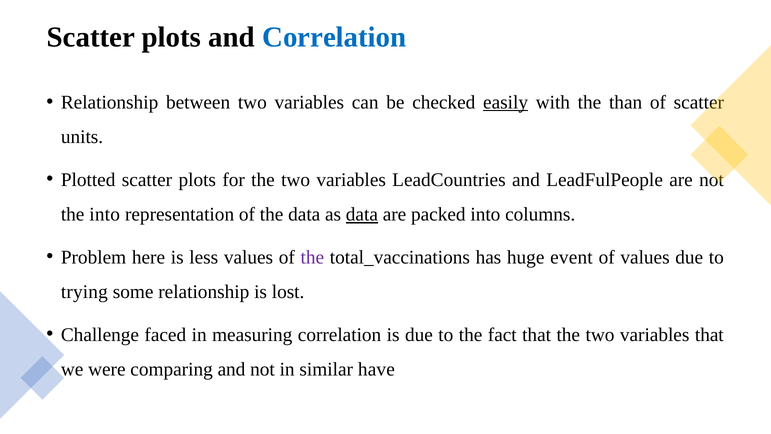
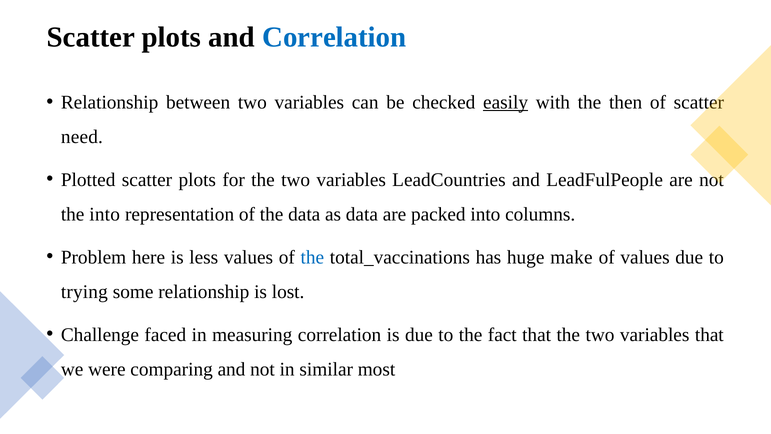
than: than -> then
units: units -> need
data at (362, 214) underline: present -> none
the at (312, 257) colour: purple -> blue
event: event -> make
have: have -> most
